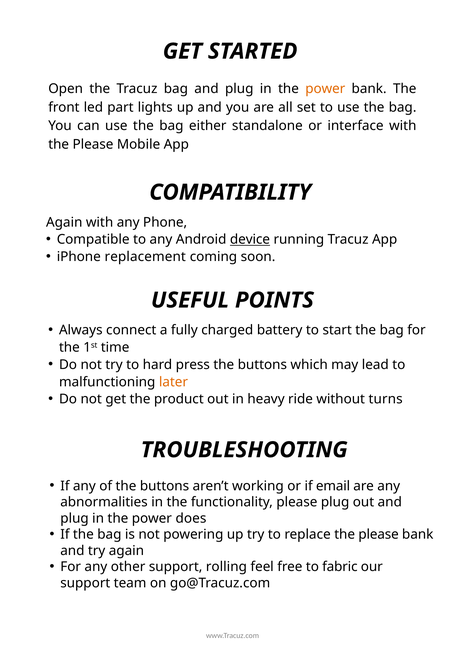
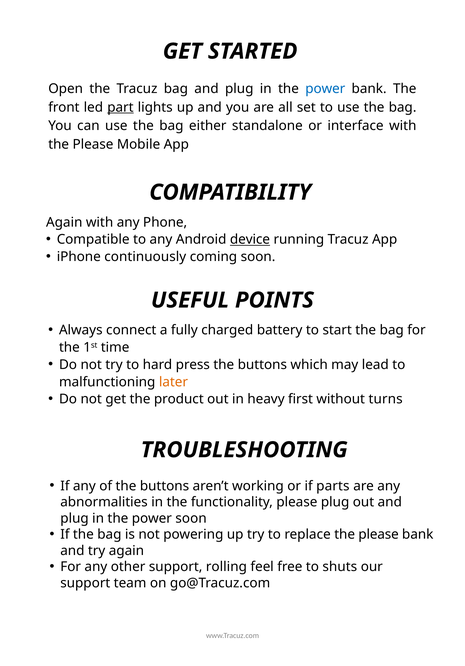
power at (325, 89) colour: orange -> blue
part underline: none -> present
replacement: replacement -> continuously
ride: ride -> first
email: email -> parts
power does: does -> soon
fabric: fabric -> shuts
